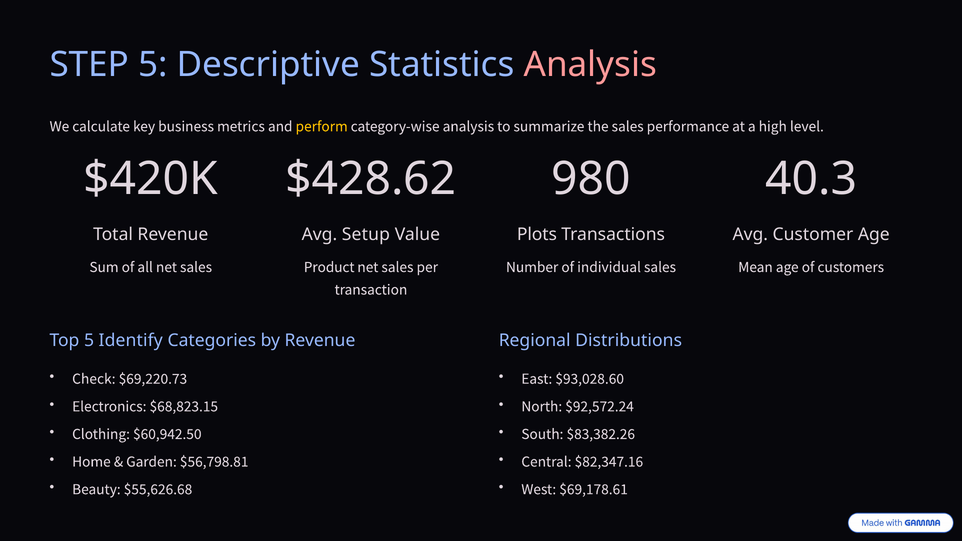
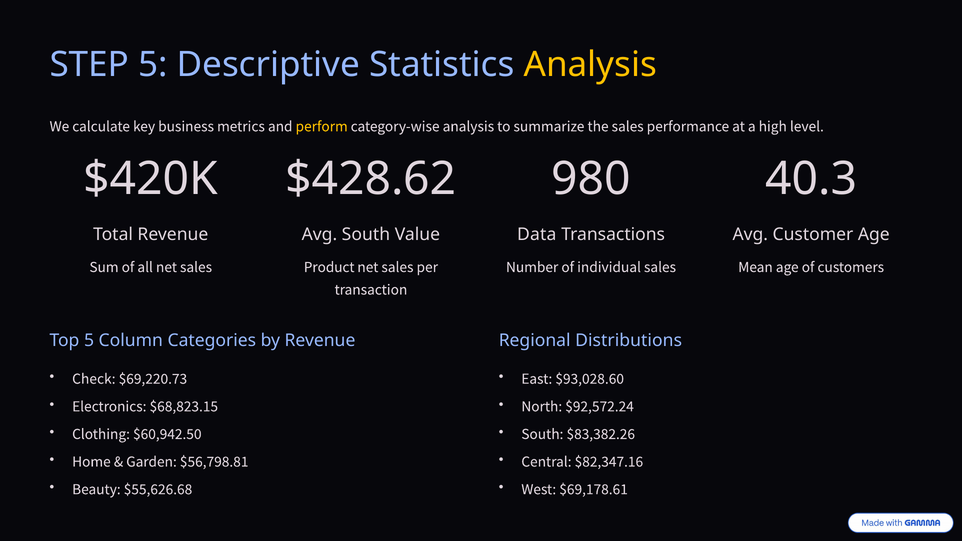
Analysis at (590, 65) colour: pink -> yellow
Avg Setup: Setup -> South
Plots: Plots -> Data
Identify: Identify -> Column
